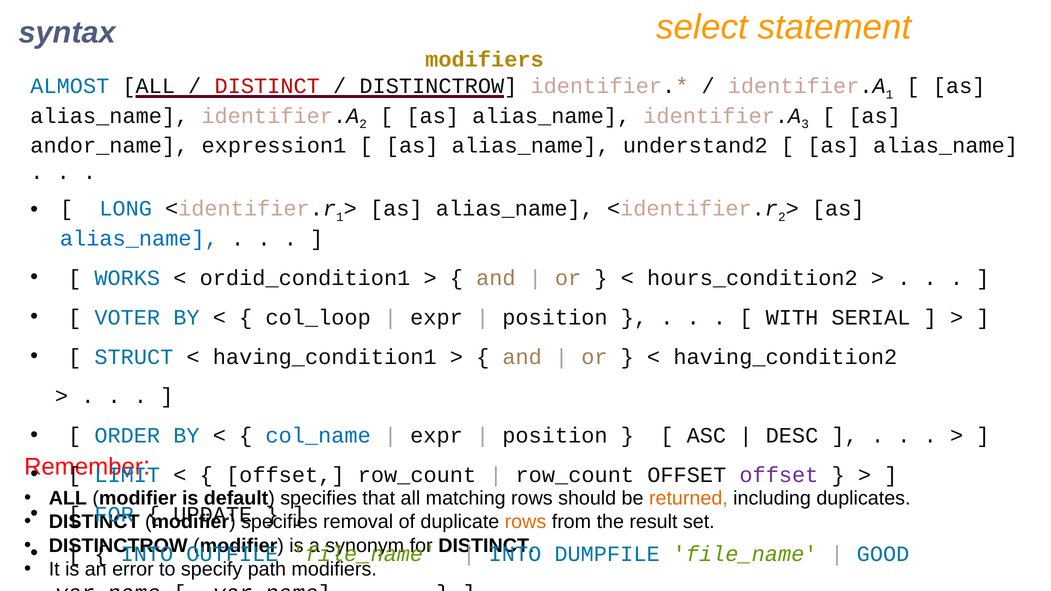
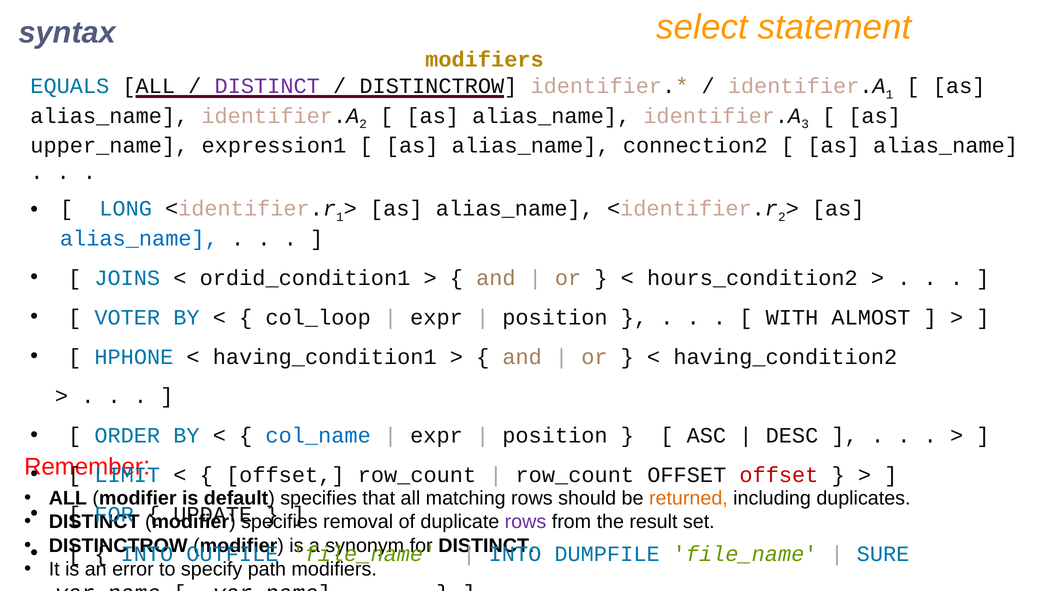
ALMOST: ALMOST -> EQUALS
DISTINCT at (267, 86) colour: red -> purple
andor_name: andor_name -> upper_name
understand2: understand2 -> connection2
WORKS: WORKS -> JOINS
SERIAL: SERIAL -> ALMOST
STRUCT: STRUCT -> HPHONE
offset at (779, 475) colour: purple -> red
rows at (525, 522) colour: orange -> purple
GOOD: GOOD -> SURE
